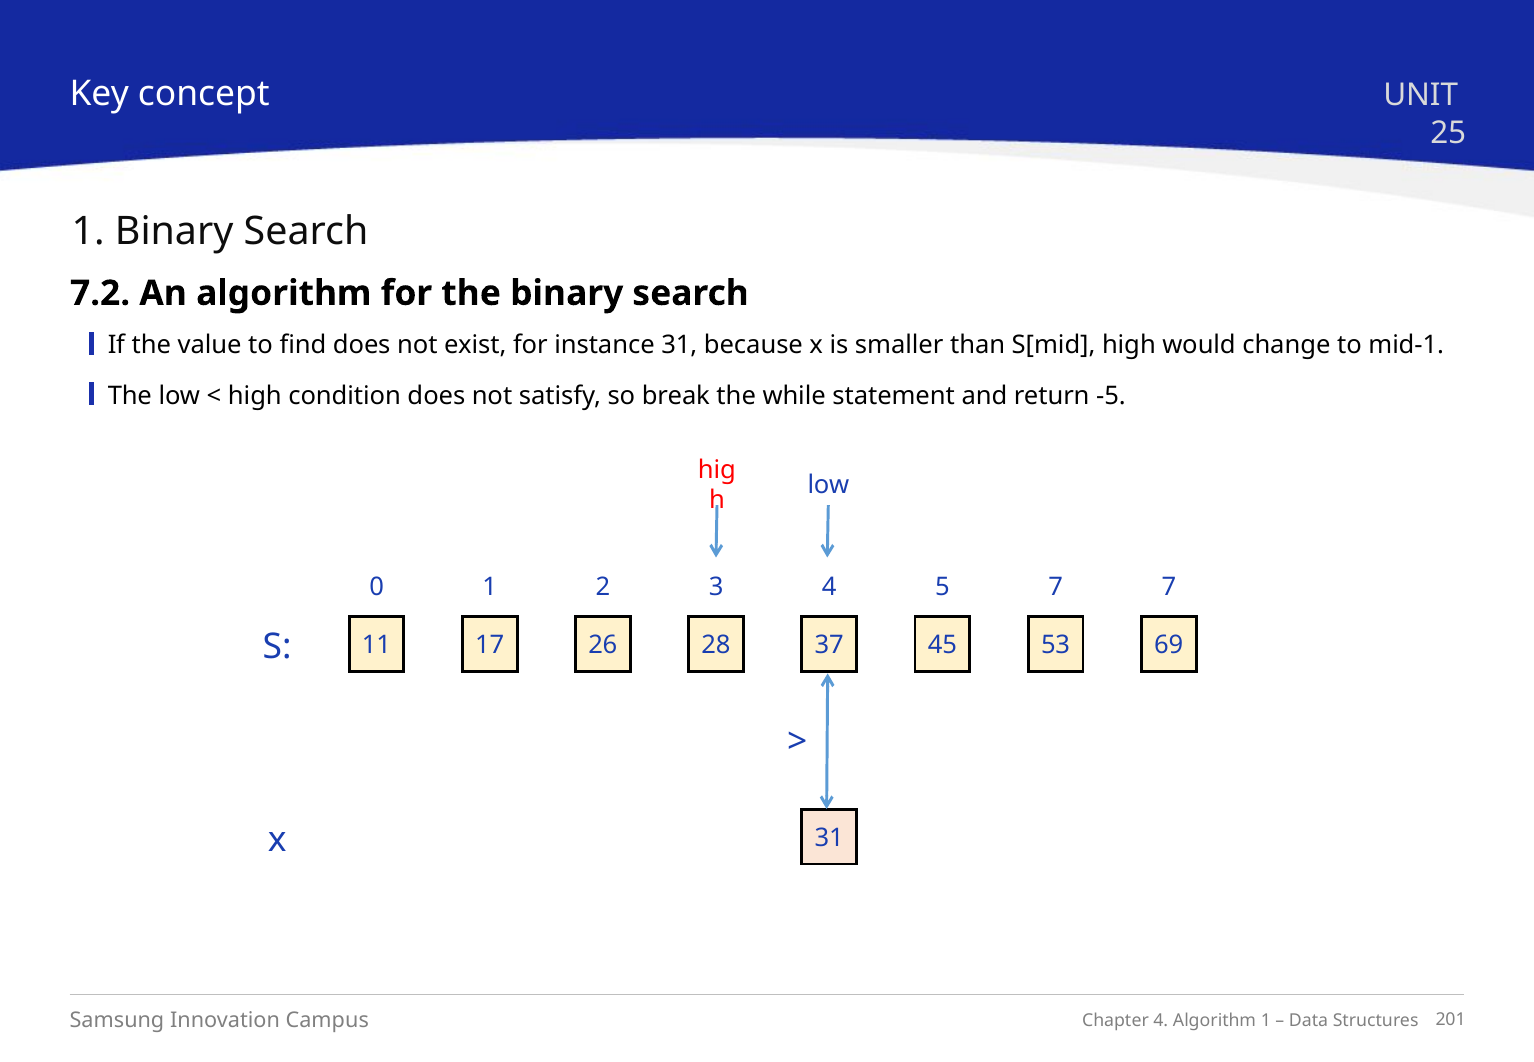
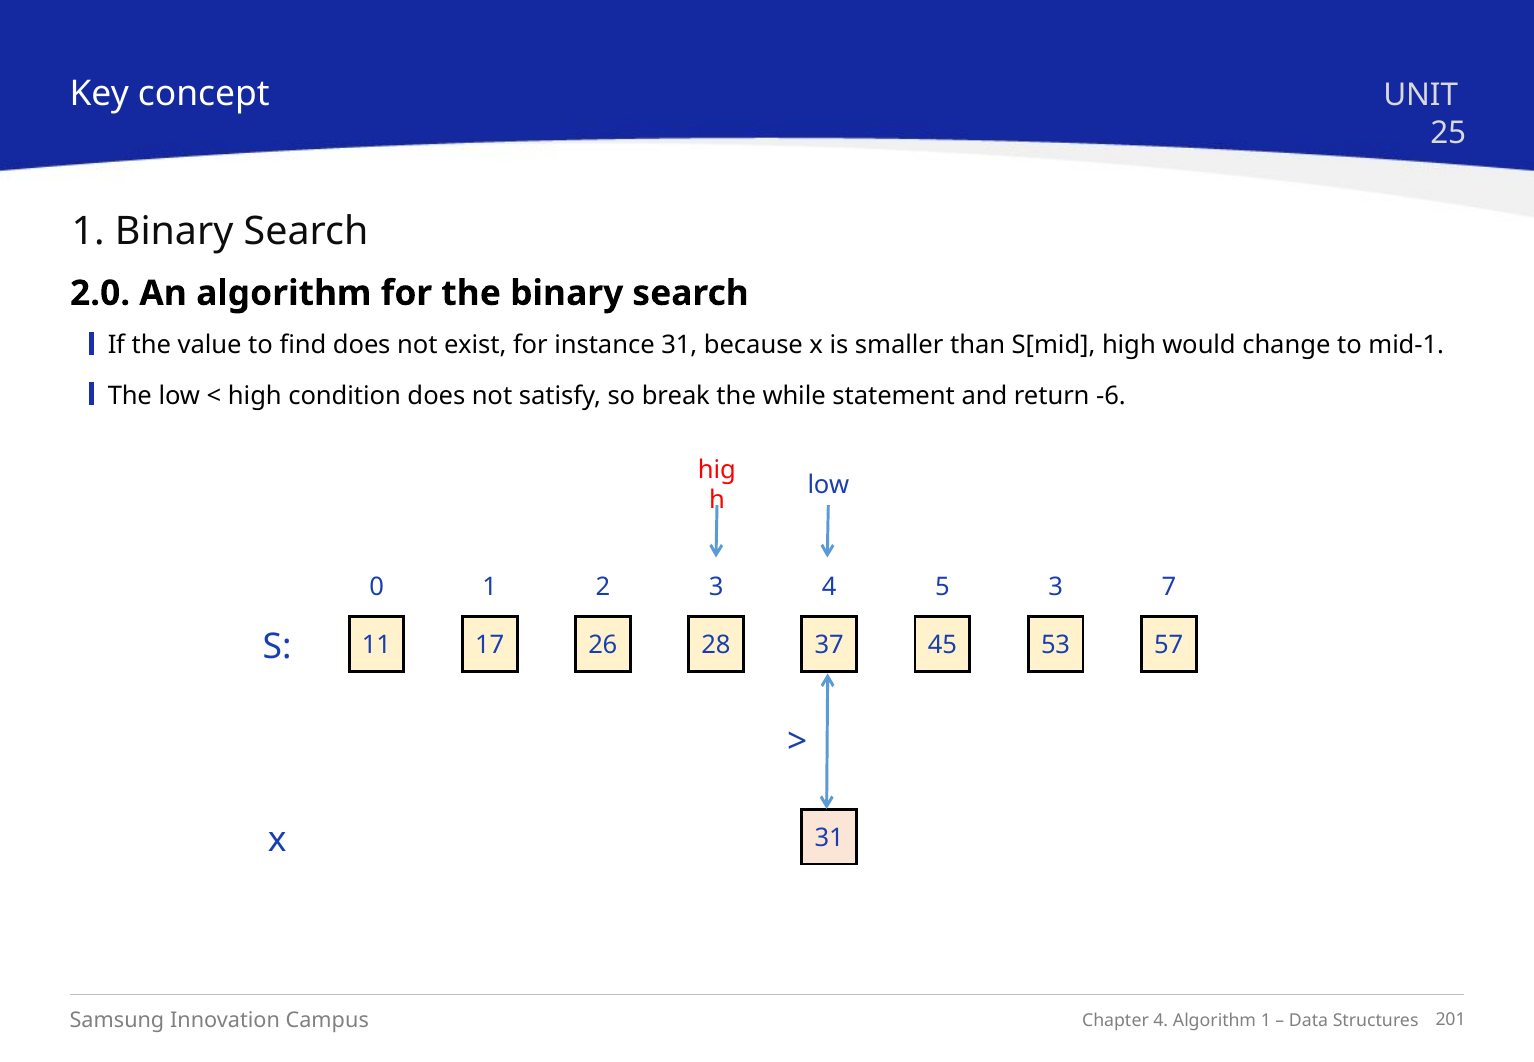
7.2: 7.2 -> 2.0
-5: -5 -> -6
5 7: 7 -> 3
69: 69 -> 57
